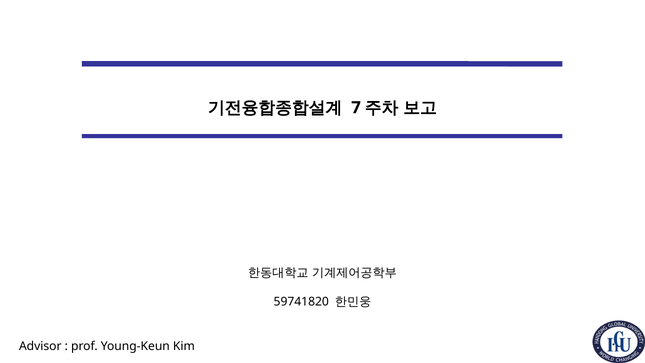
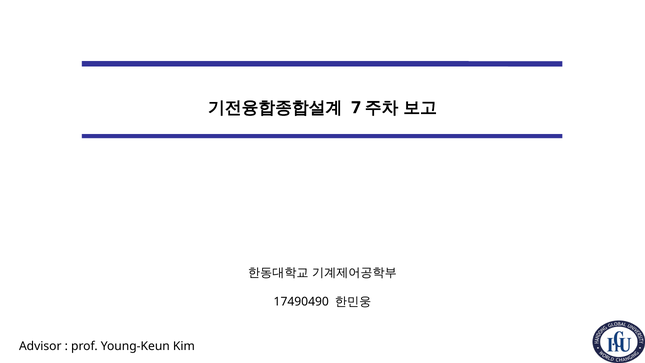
59741820: 59741820 -> 17490490
